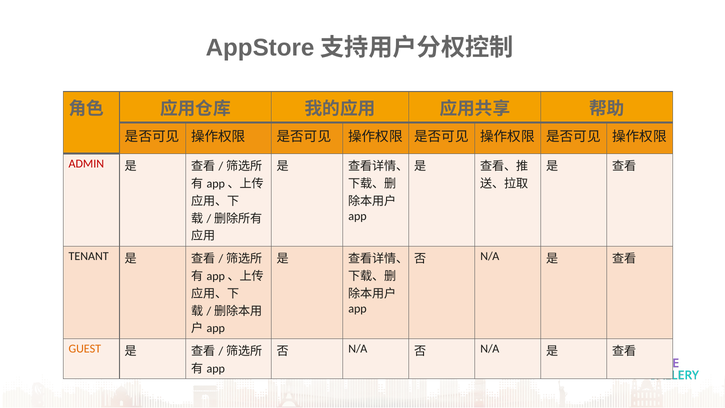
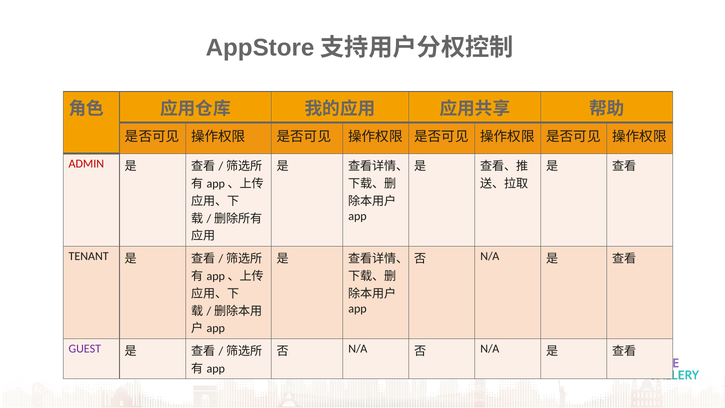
GUEST colour: orange -> purple
